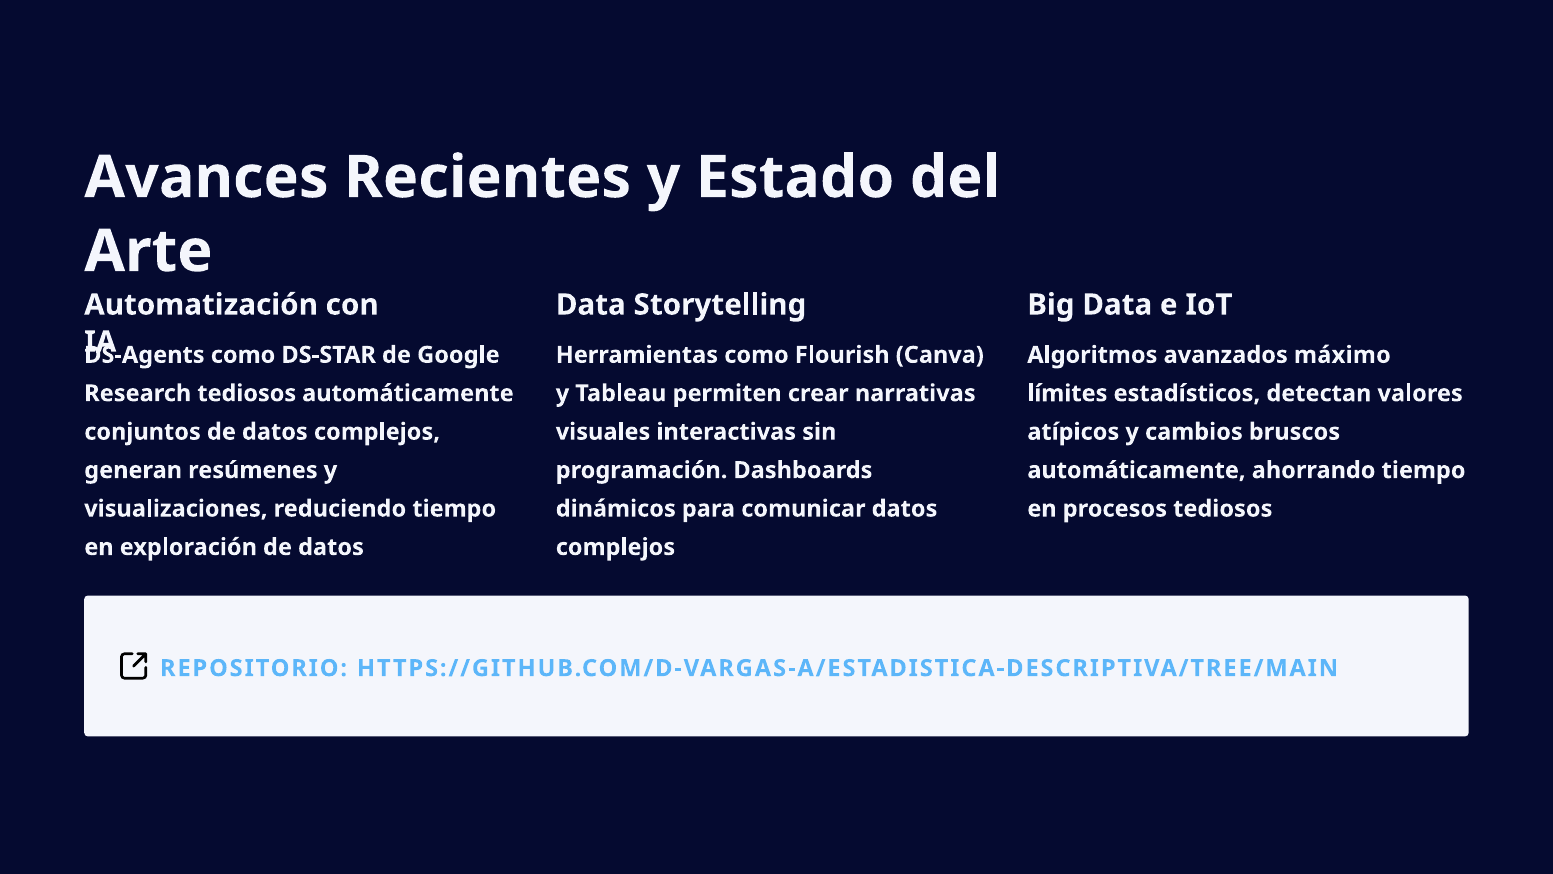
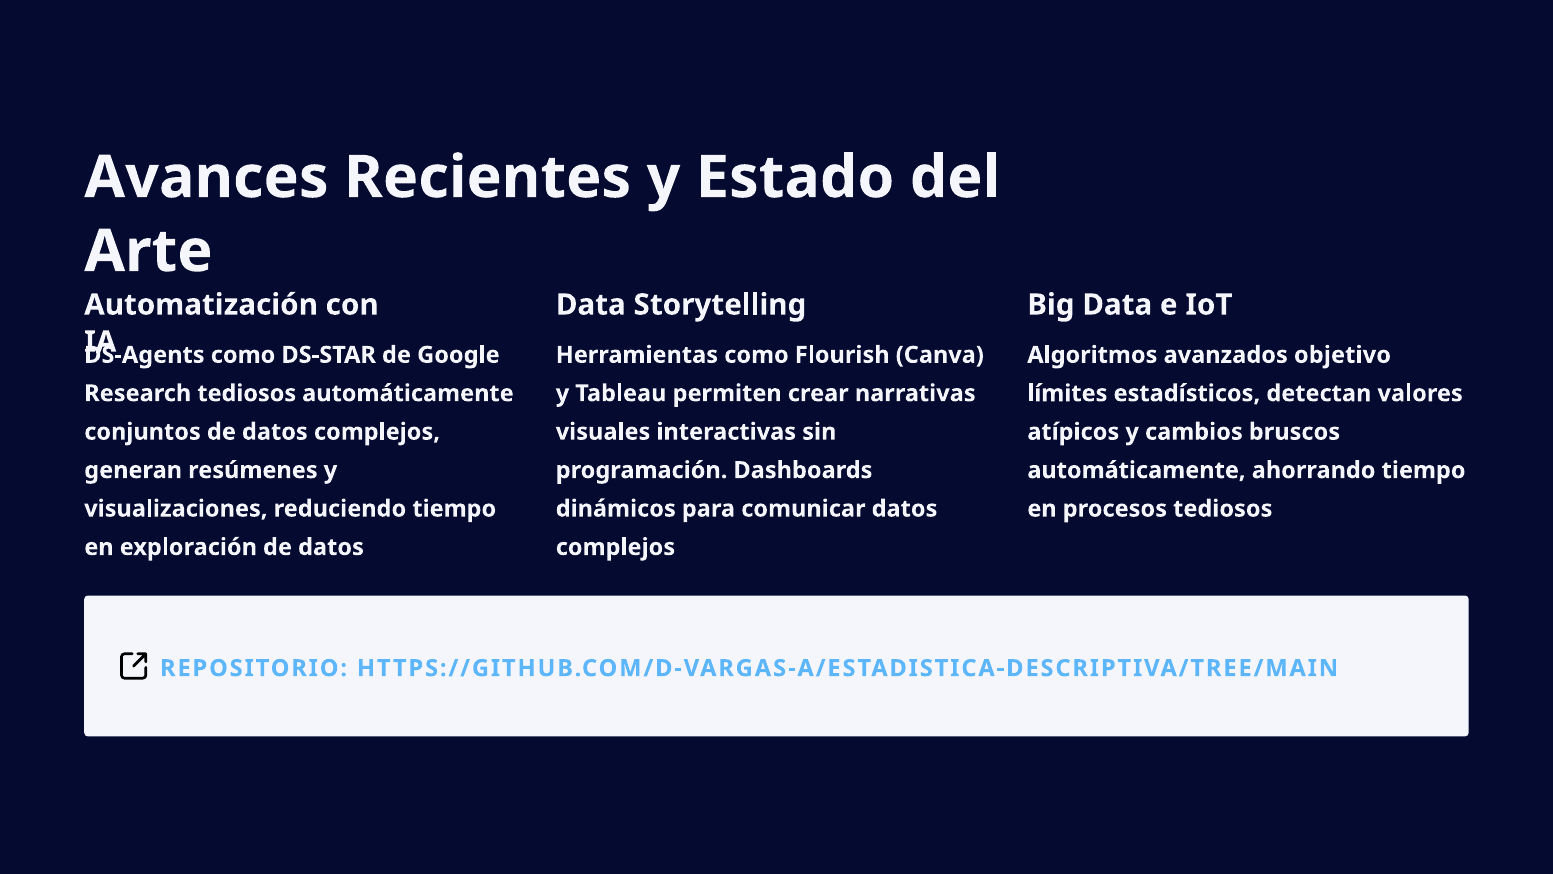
máximo: máximo -> objetivo
